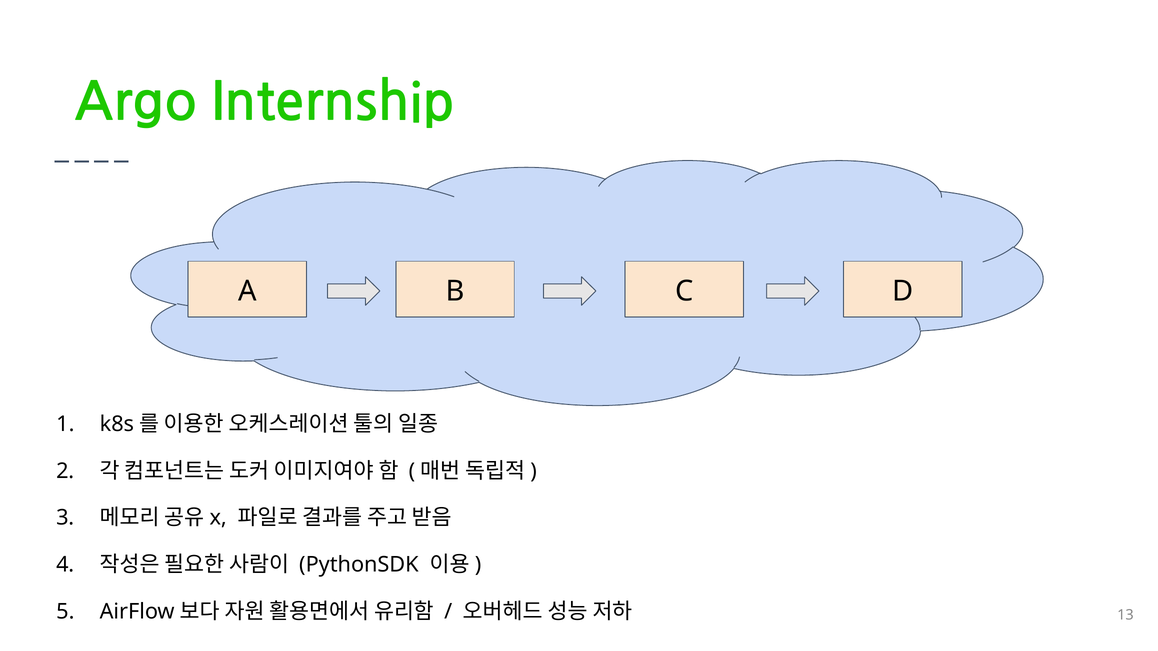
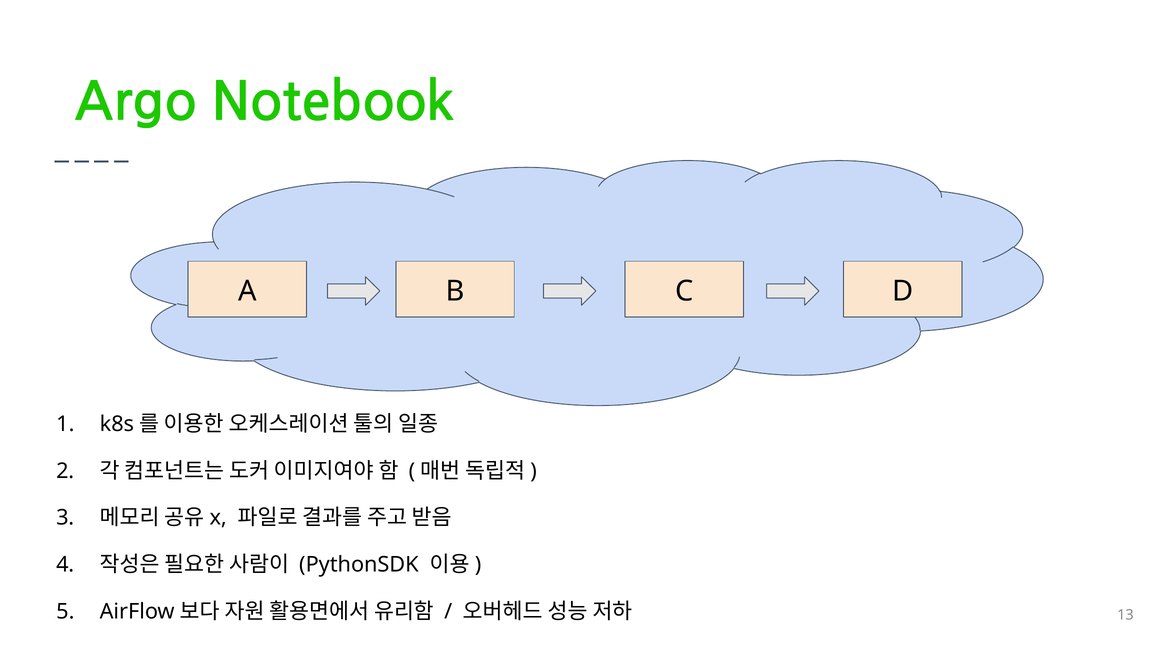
Internship: Internship -> Notebook
